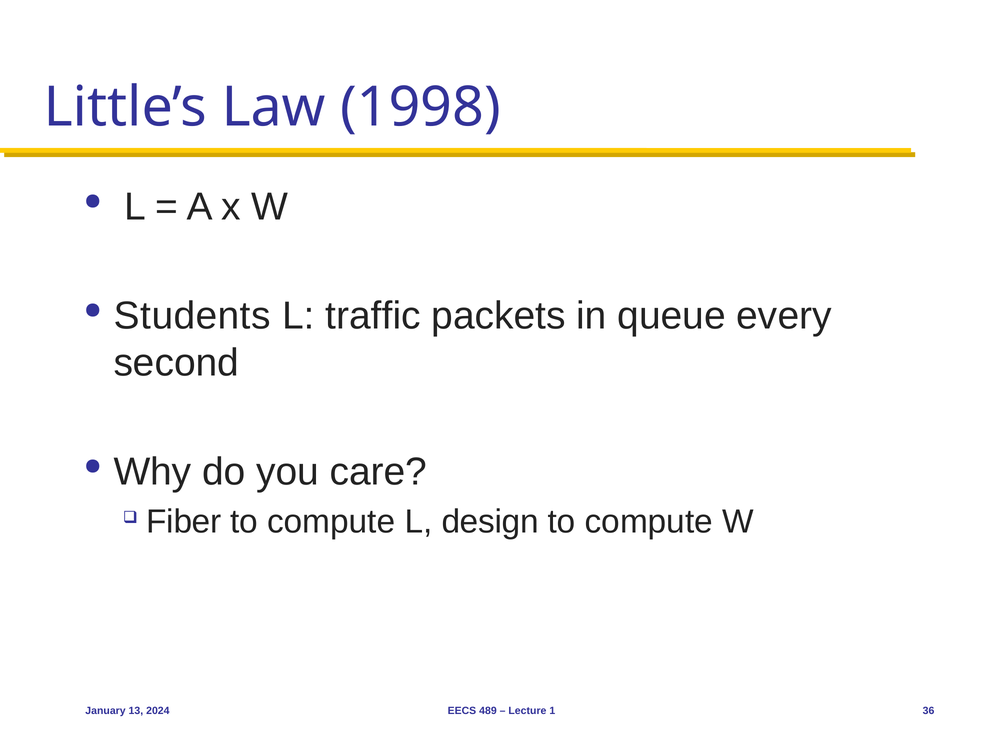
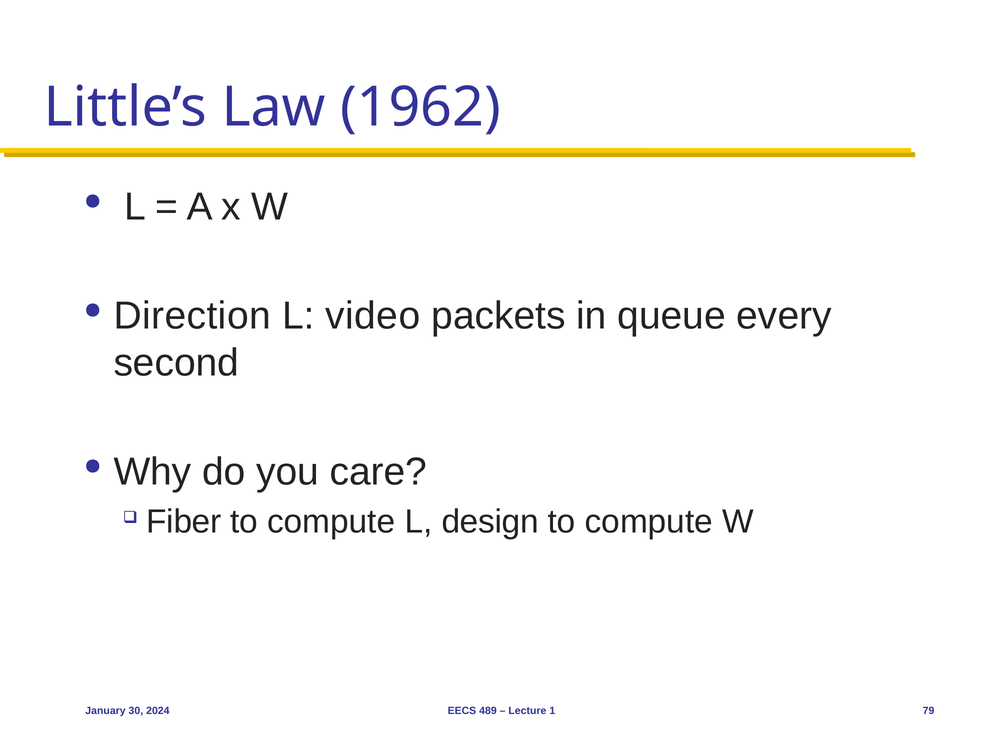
1998: 1998 -> 1962
Students: Students -> Direction
traffic: traffic -> video
13: 13 -> 30
36: 36 -> 79
